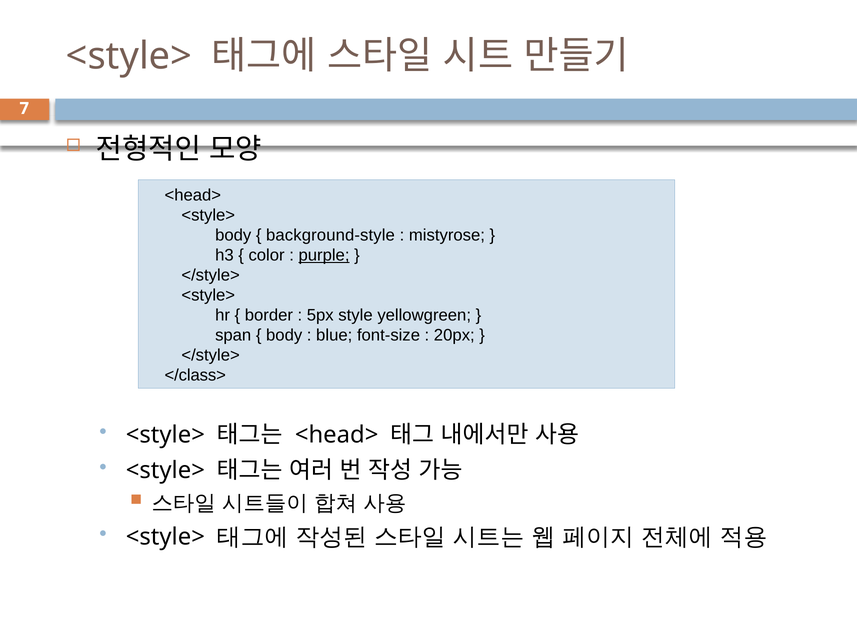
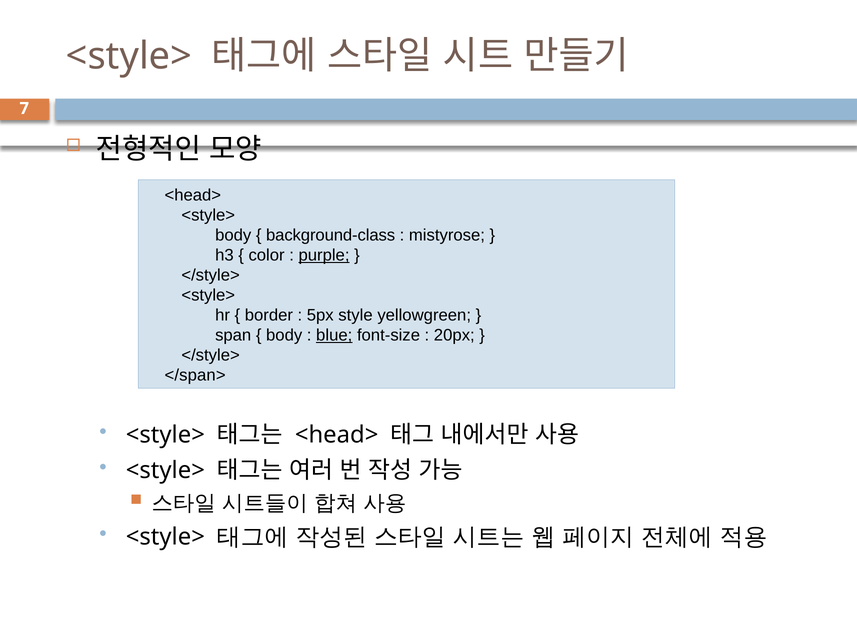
background-style: background-style -> background-class
blue underline: none -> present
</class>: </class> -> </span>
